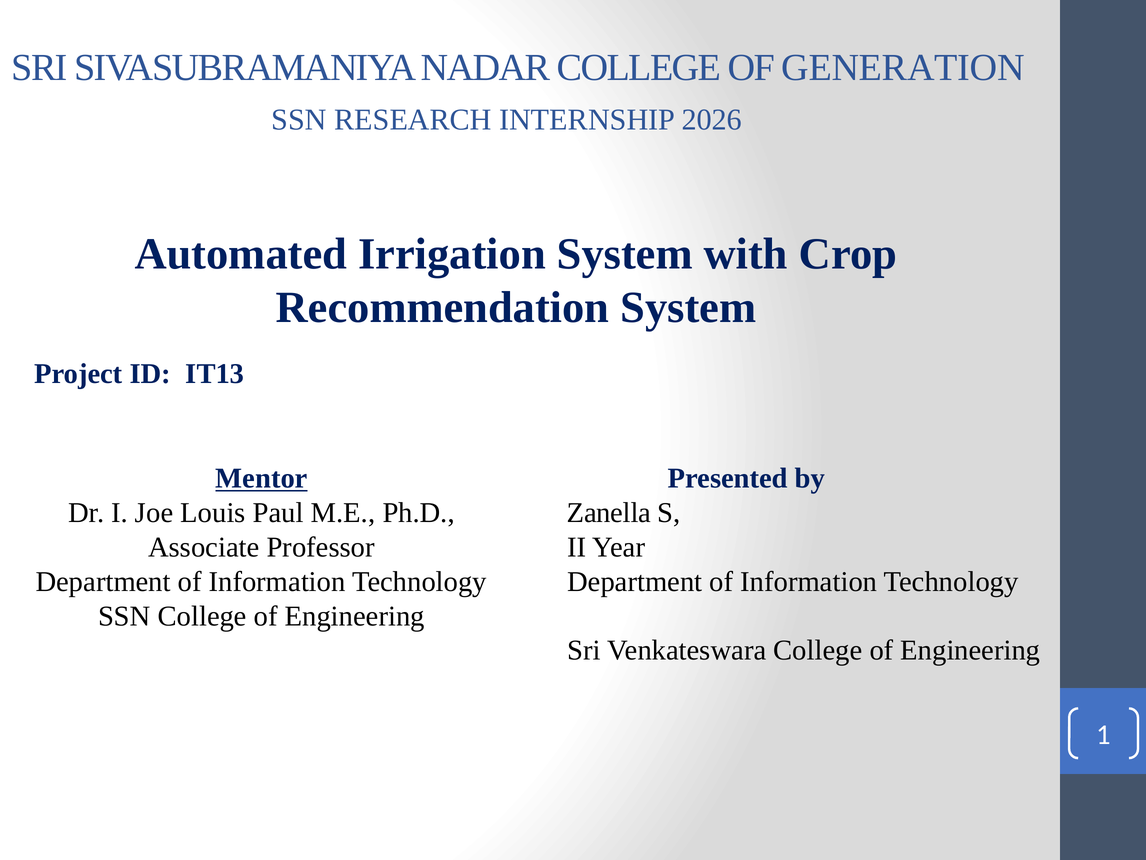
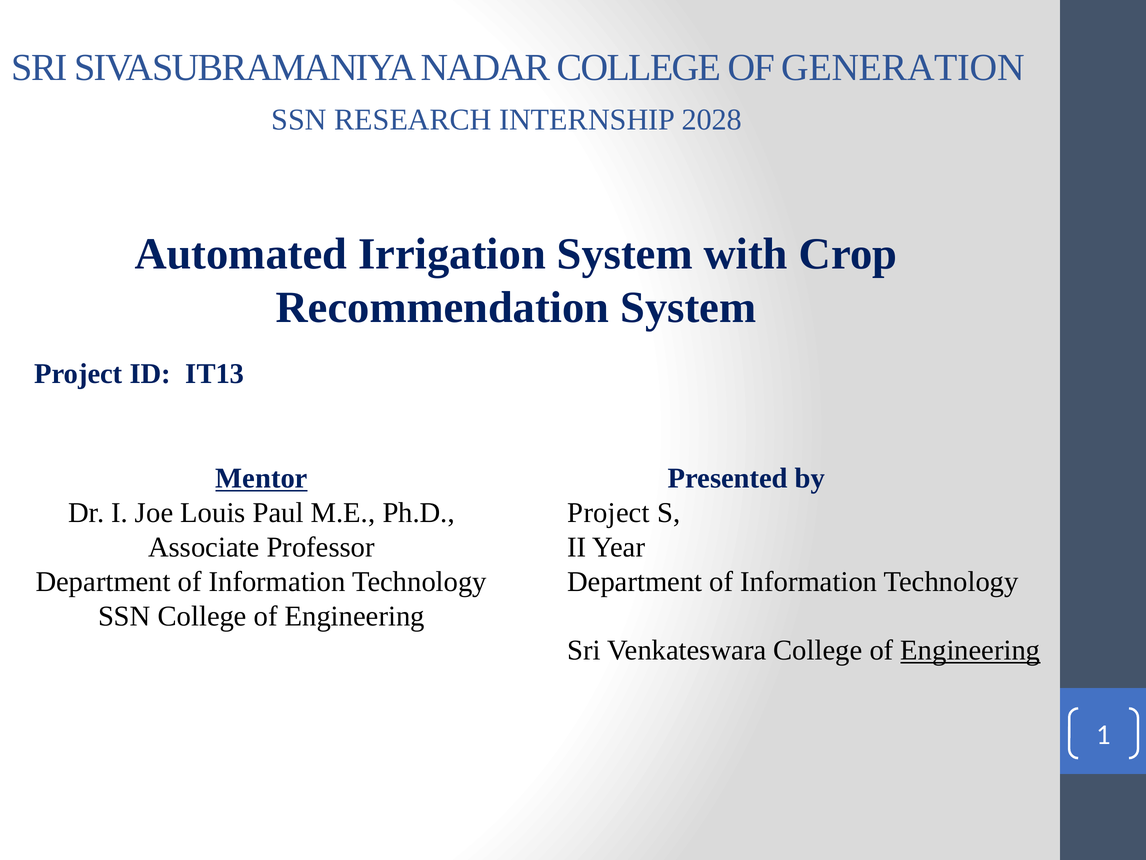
2026: 2026 -> 2028
Zanella at (609, 513): Zanella -> Project
Engineering at (970, 650) underline: none -> present
